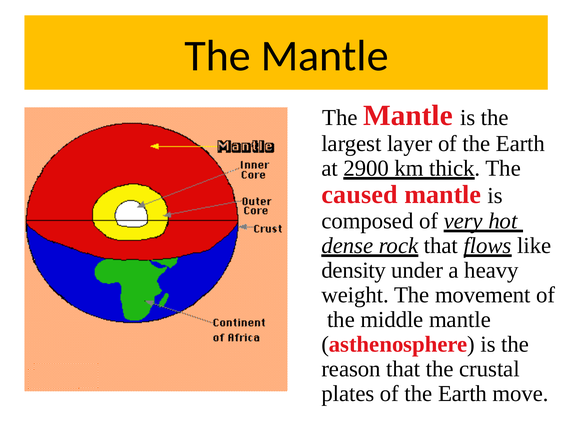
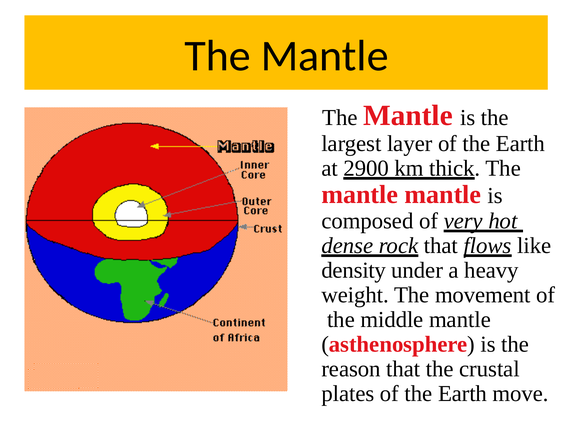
caused at (360, 195): caused -> mantle
